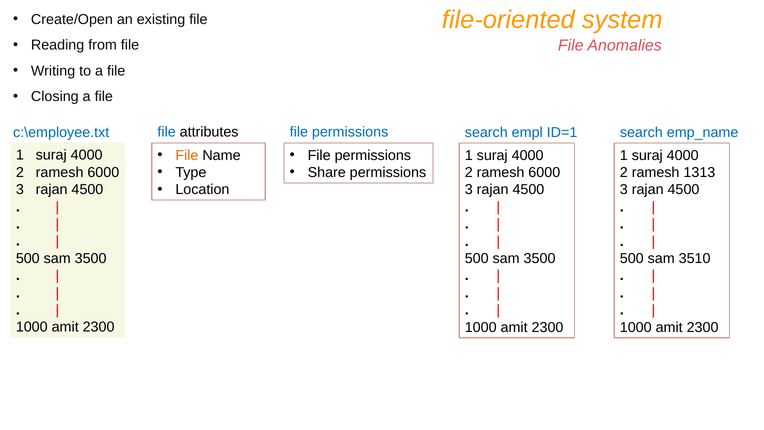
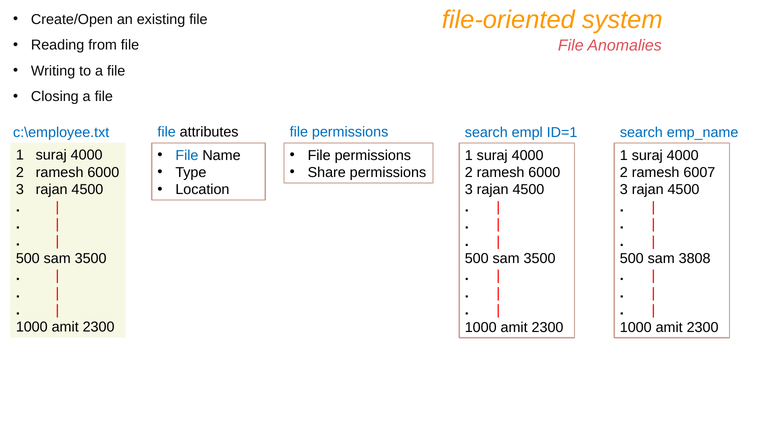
File at (187, 155) colour: orange -> blue
1313: 1313 -> 6007
3510: 3510 -> 3808
